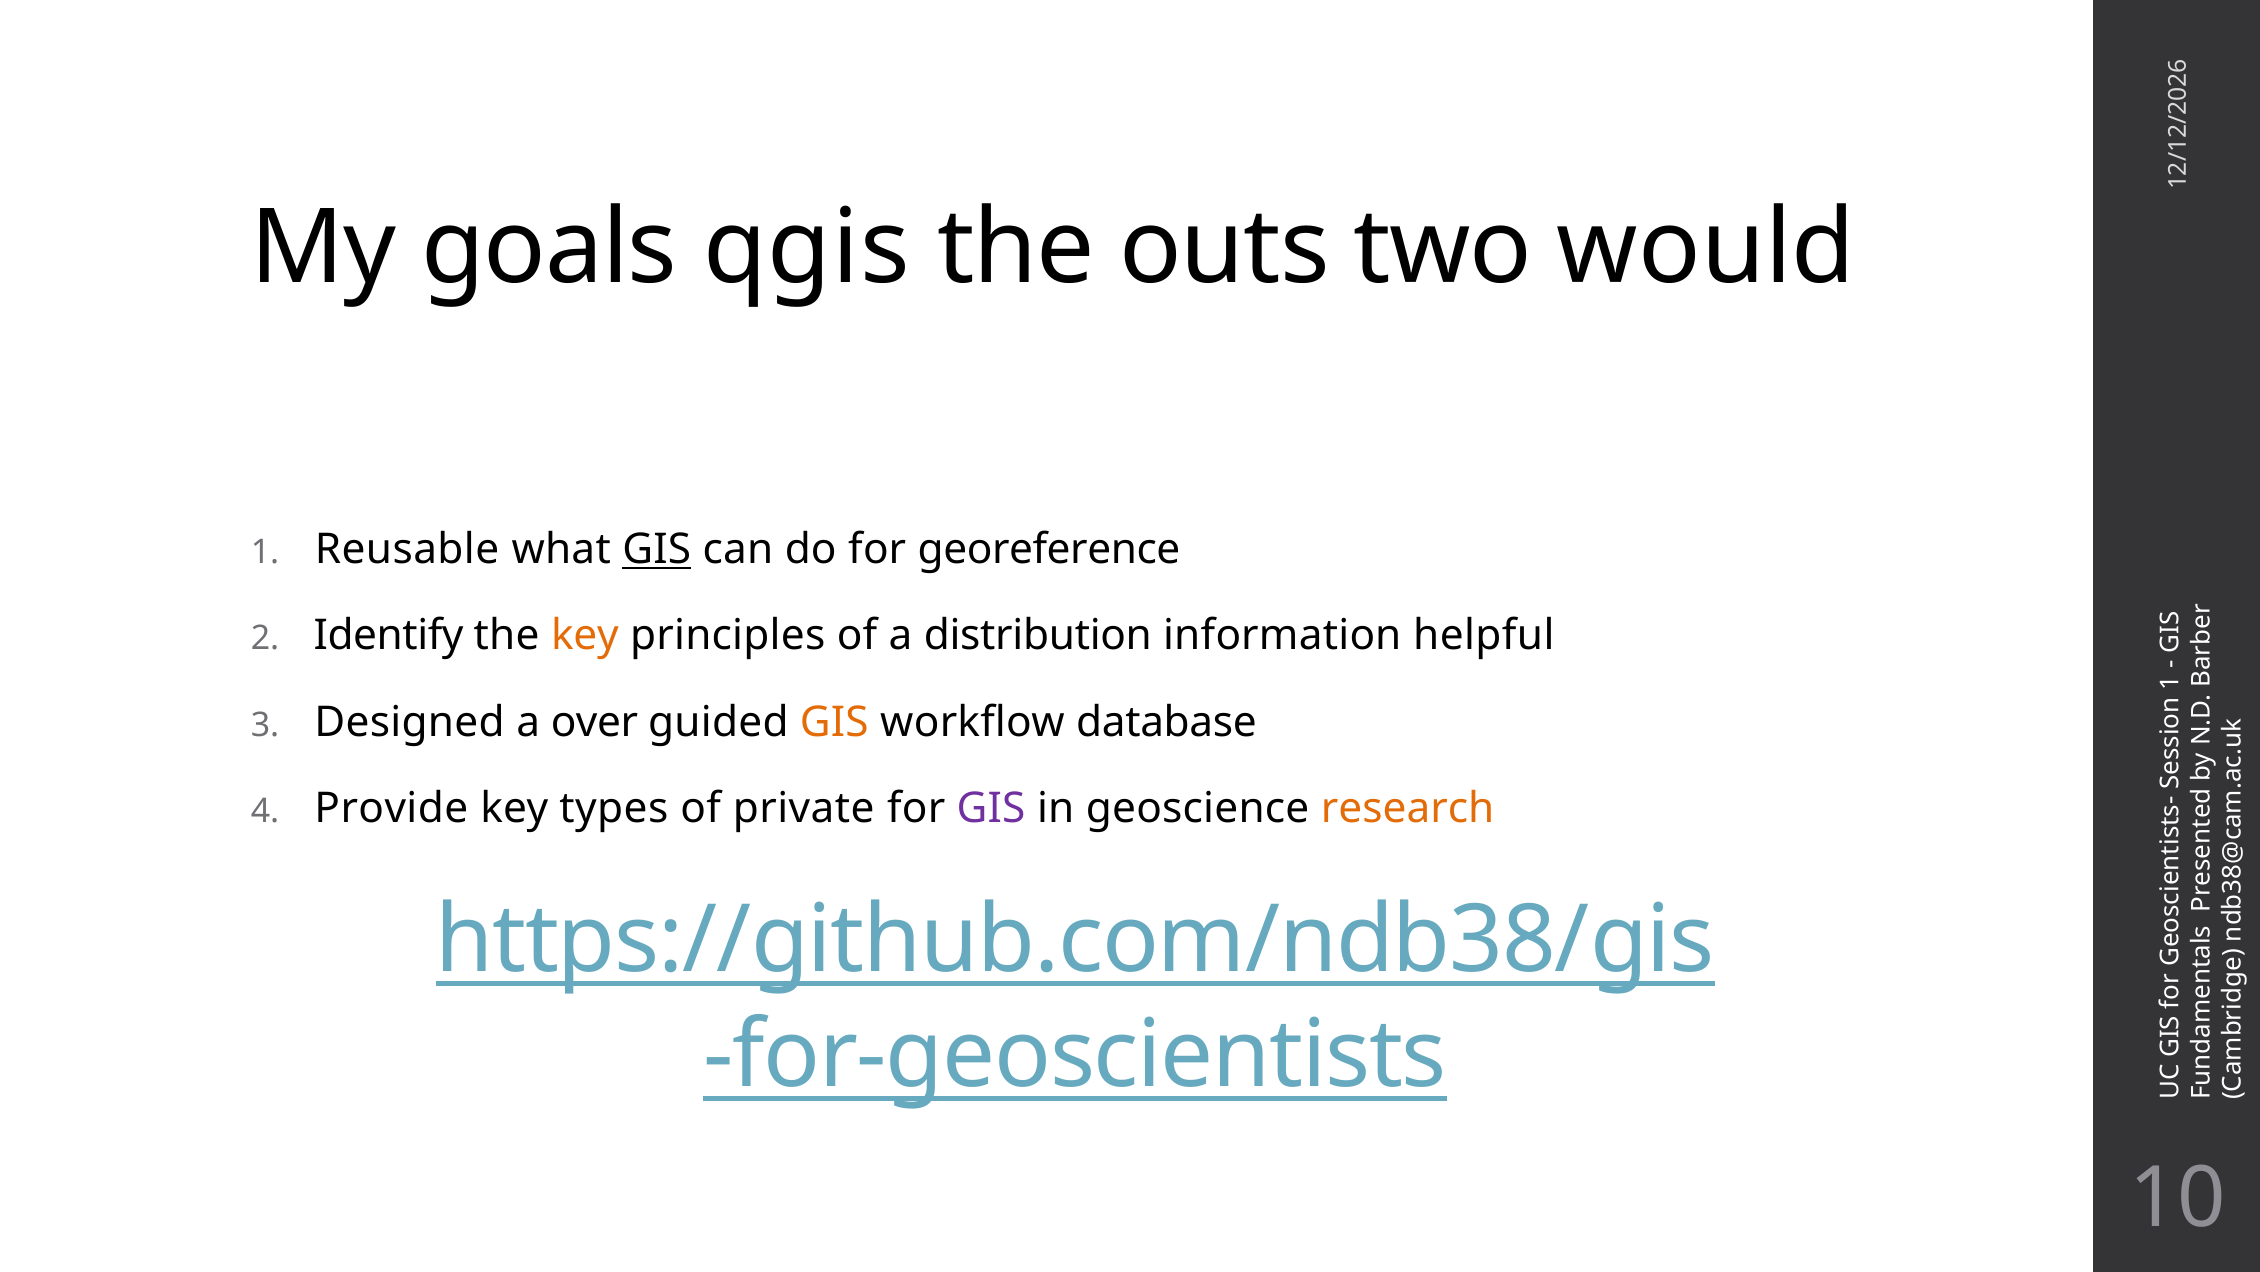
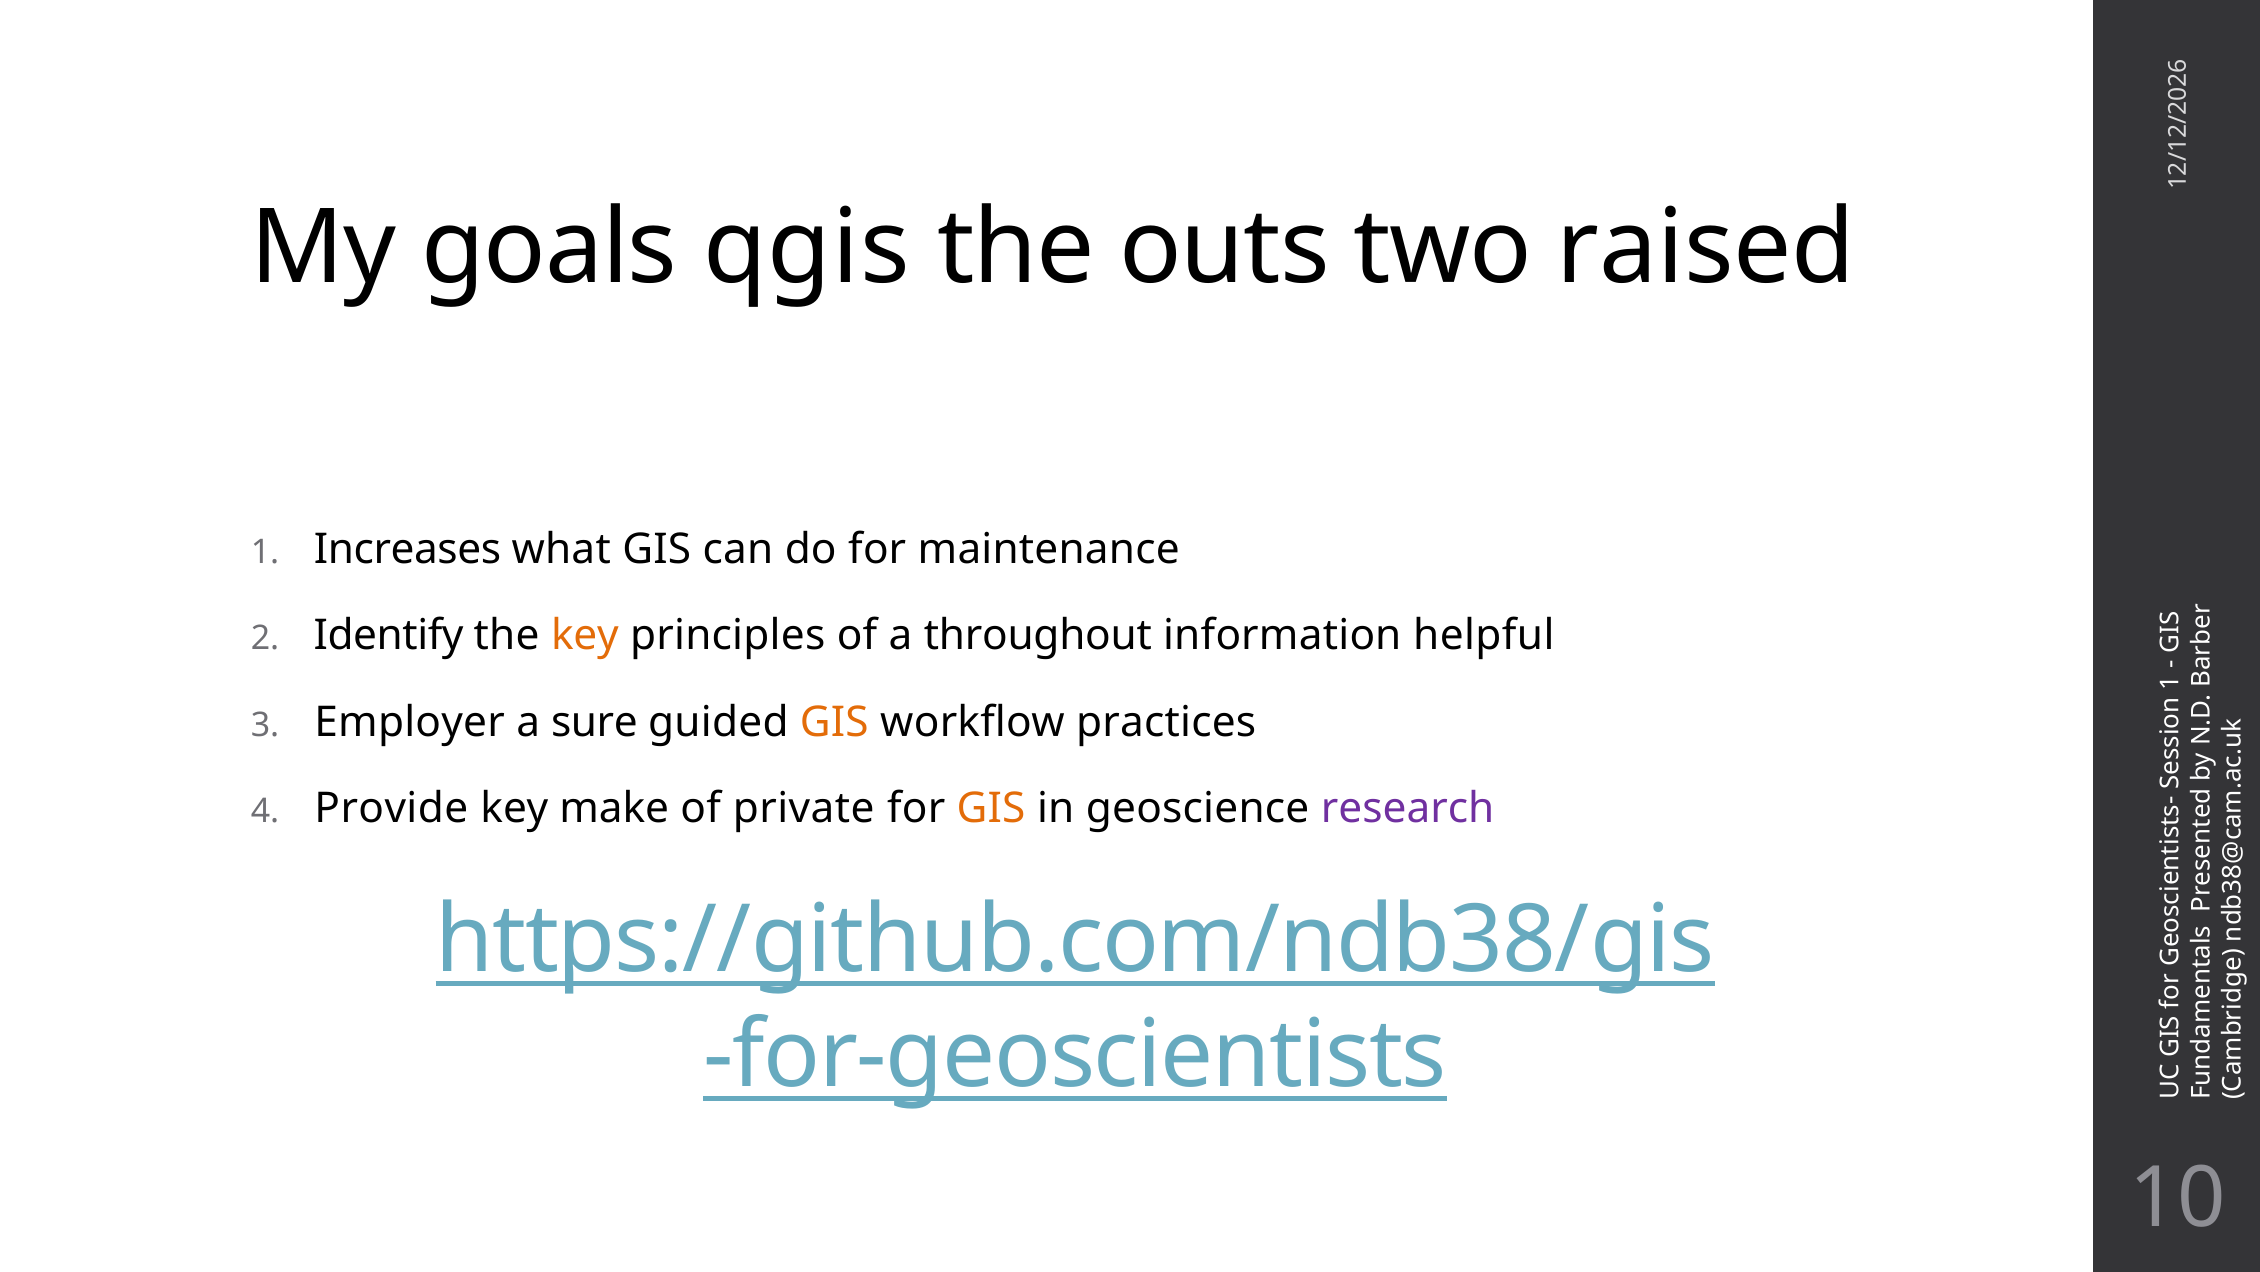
would: would -> raised
Reusable: Reusable -> Increases
GIS at (657, 550) underline: present -> none
georeference: georeference -> maintenance
distribution: distribution -> throughout
Designed: Designed -> Employer
over: over -> sure
database: database -> practices
types: types -> make
GIS at (991, 808) colour: purple -> orange
research colour: orange -> purple
